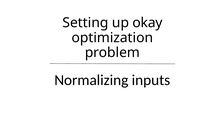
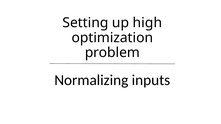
okay: okay -> high
